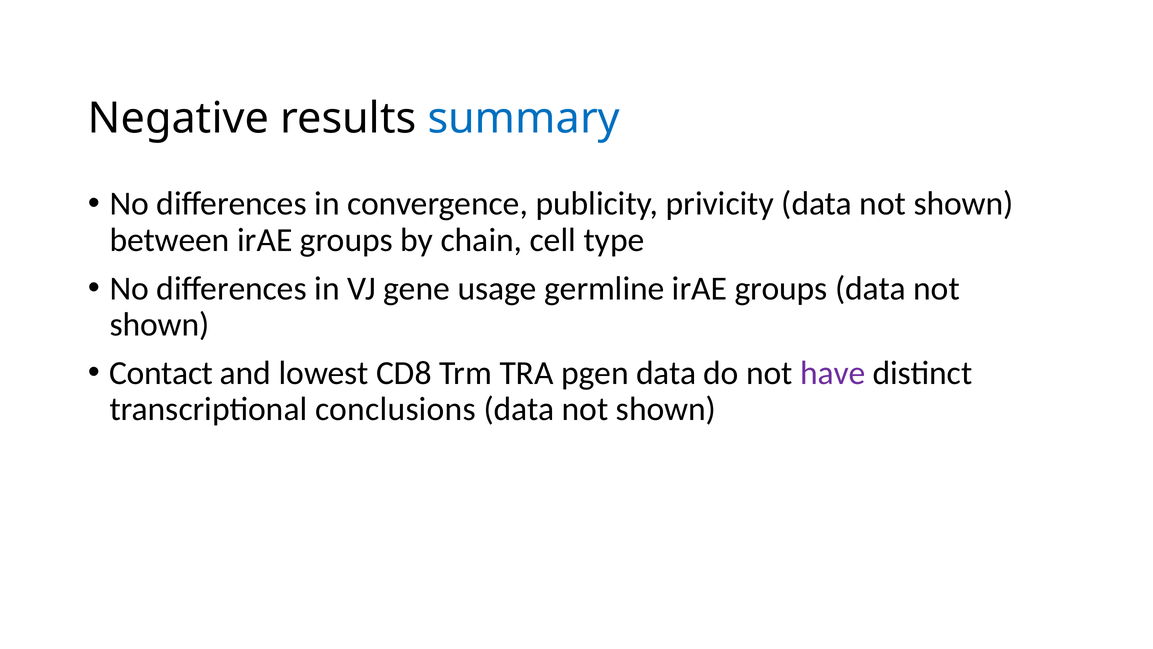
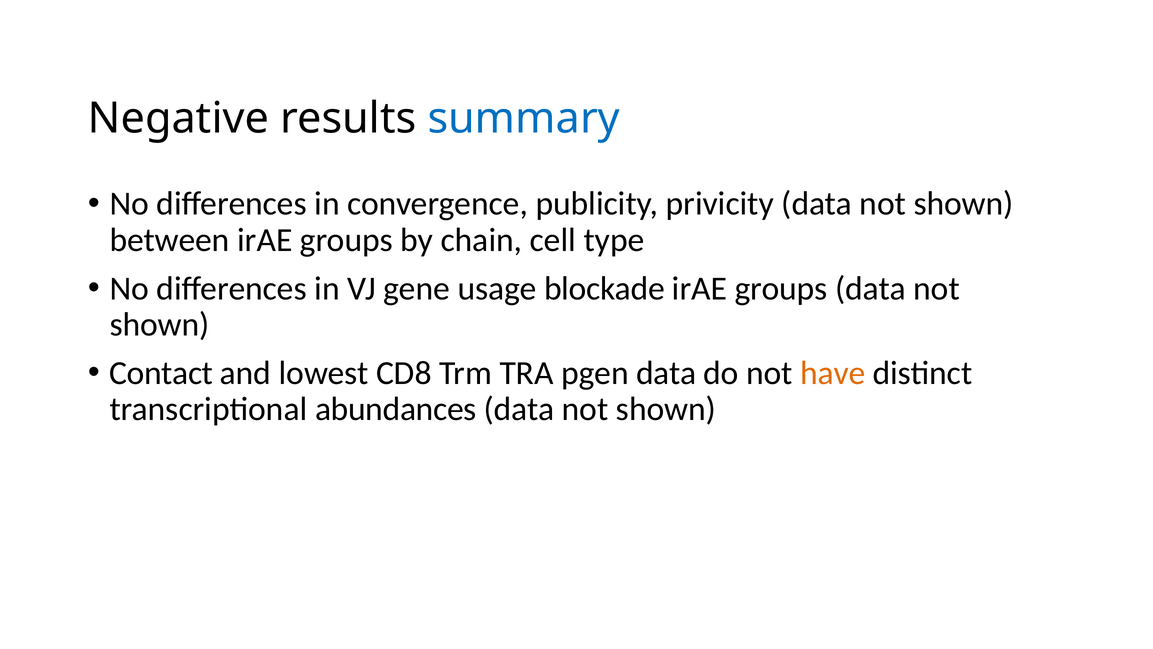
germline: germline -> blockade
have colour: purple -> orange
conclusions: conclusions -> abundances
